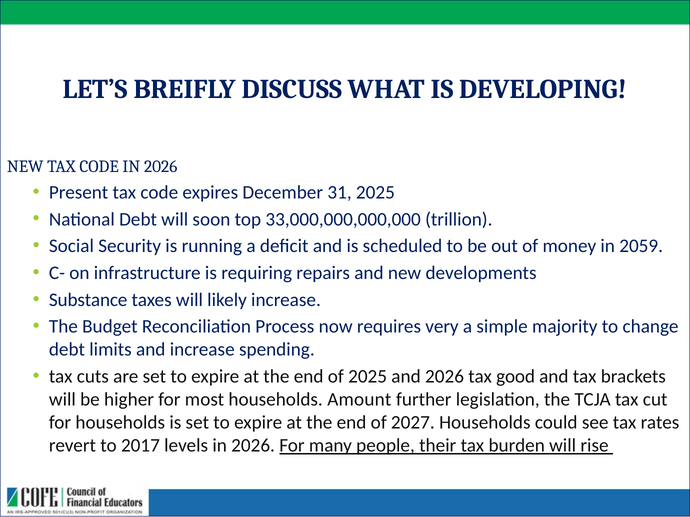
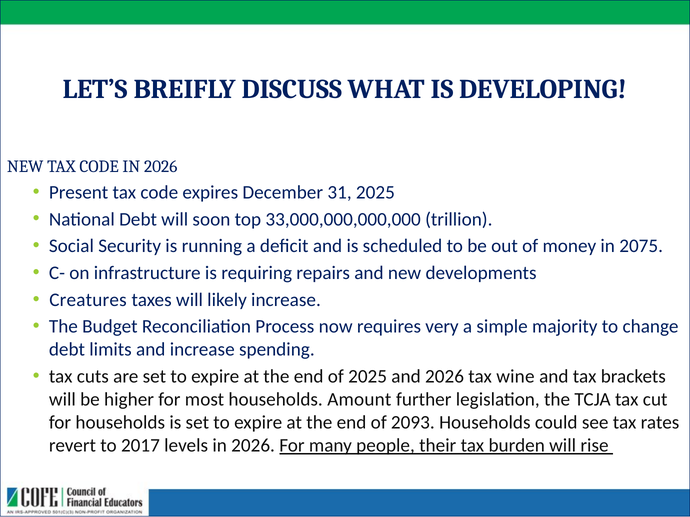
2059: 2059 -> 2075
Substance: Substance -> Creatures
good: good -> wine
2027: 2027 -> 2093
